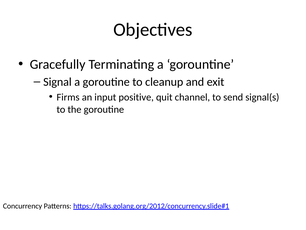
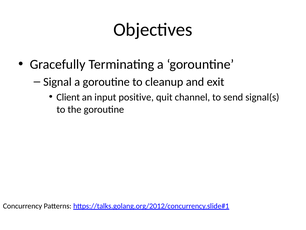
Firms: Firms -> Client
